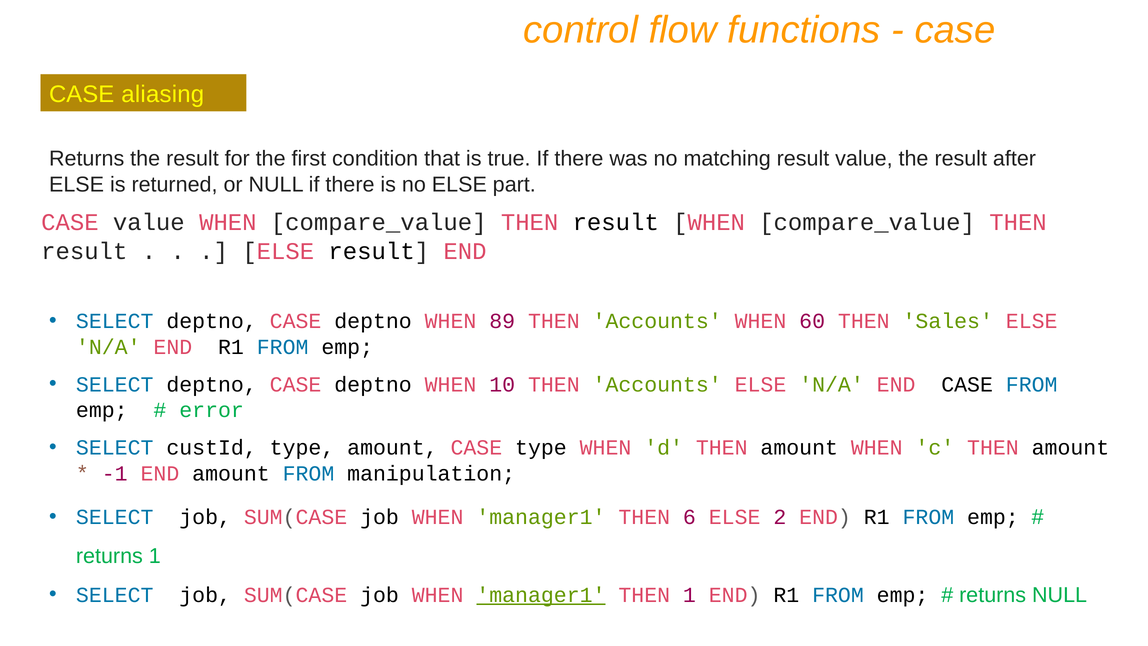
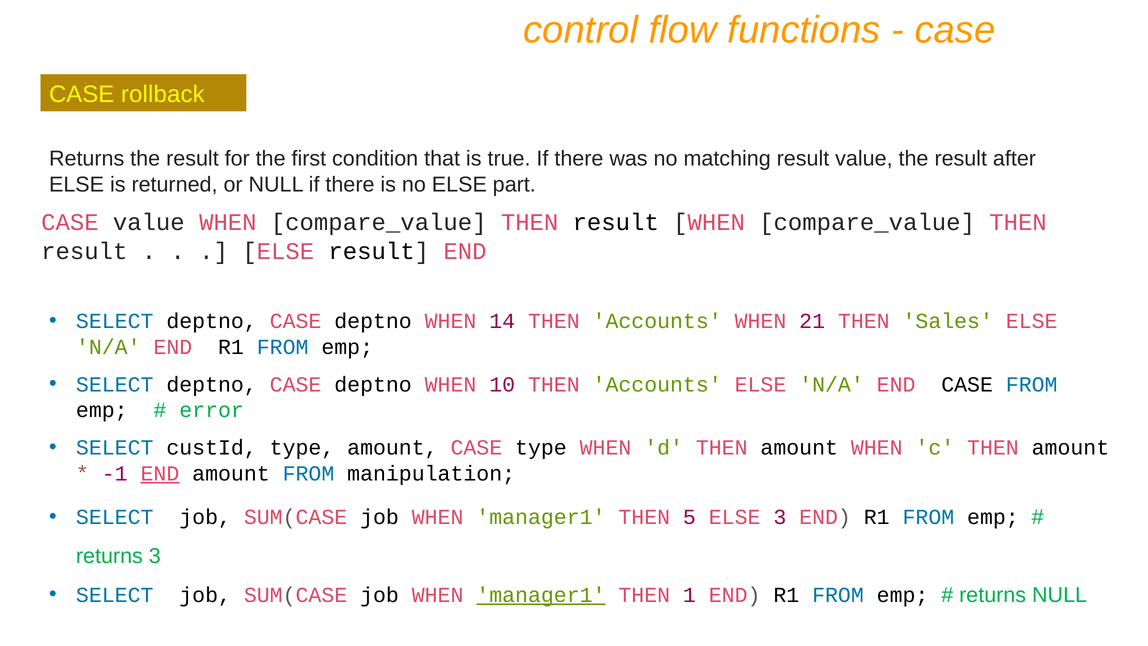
aliasing: aliasing -> rollback
89: 89 -> 14
60: 60 -> 21
END at (160, 473) underline: none -> present
6: 6 -> 5
ELSE 2: 2 -> 3
returns 1: 1 -> 3
